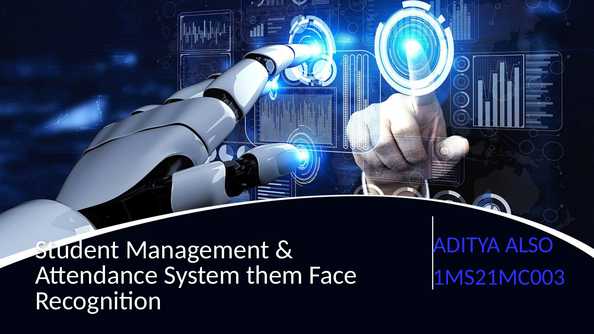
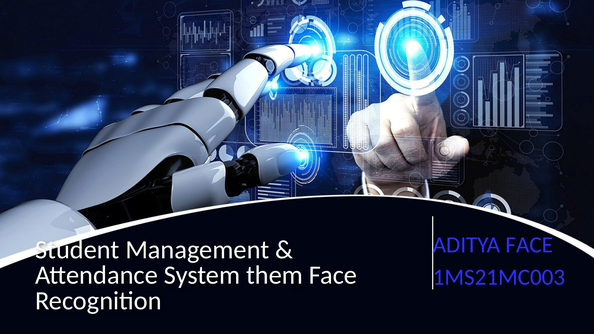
ADITYA ALSO: ALSO -> FACE
